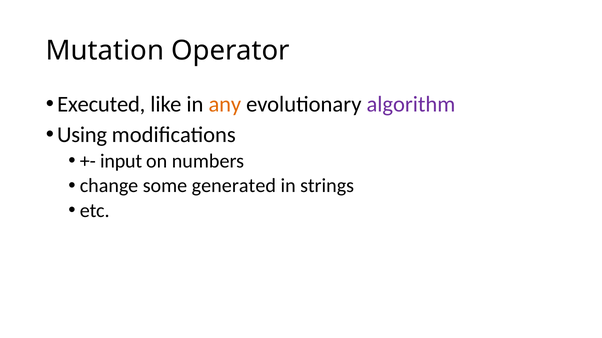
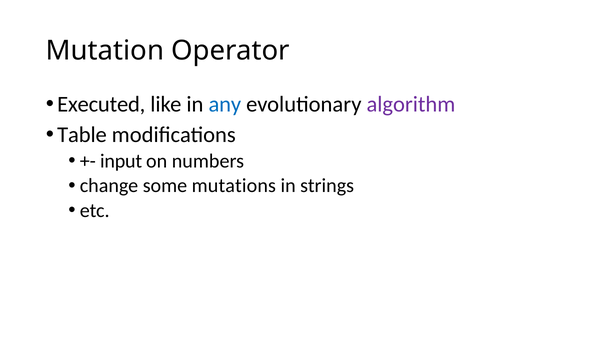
any colour: orange -> blue
Using: Using -> Table
generated: generated -> mutations
